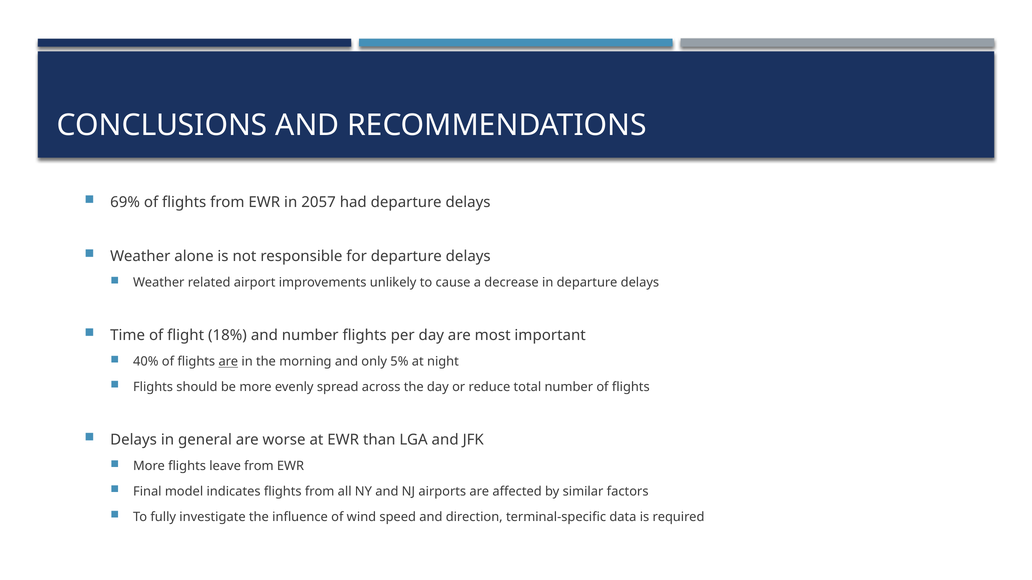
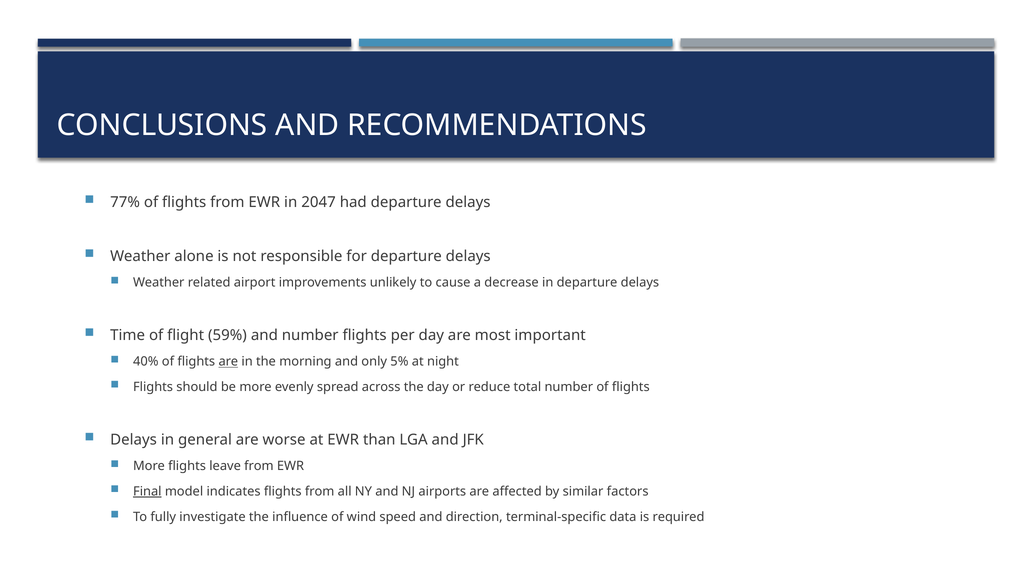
69%: 69% -> 77%
2057: 2057 -> 2047
18%: 18% -> 59%
Final underline: none -> present
